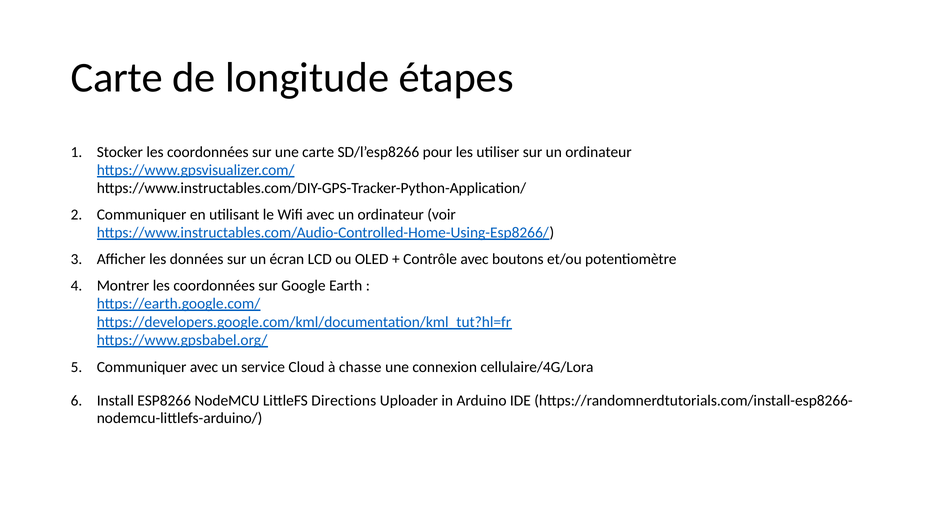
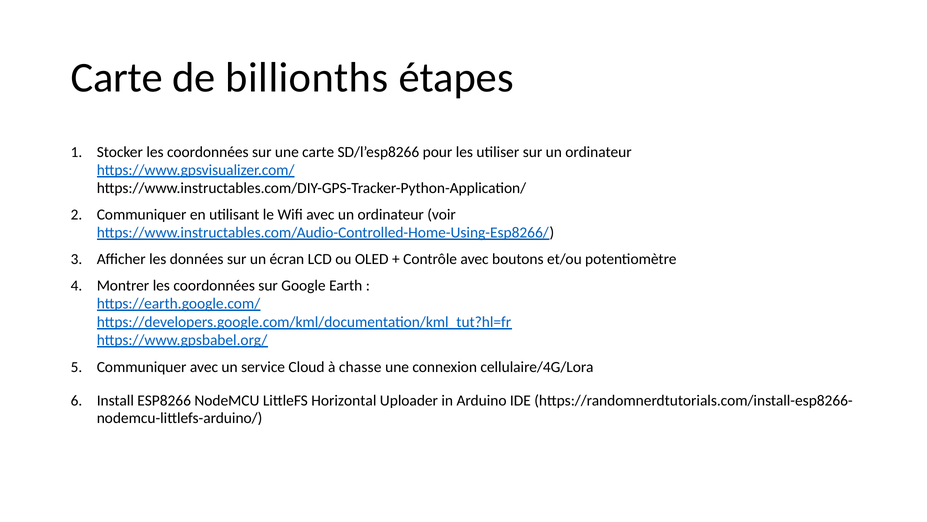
longitude: longitude -> billionths
Directions: Directions -> Horizontal
